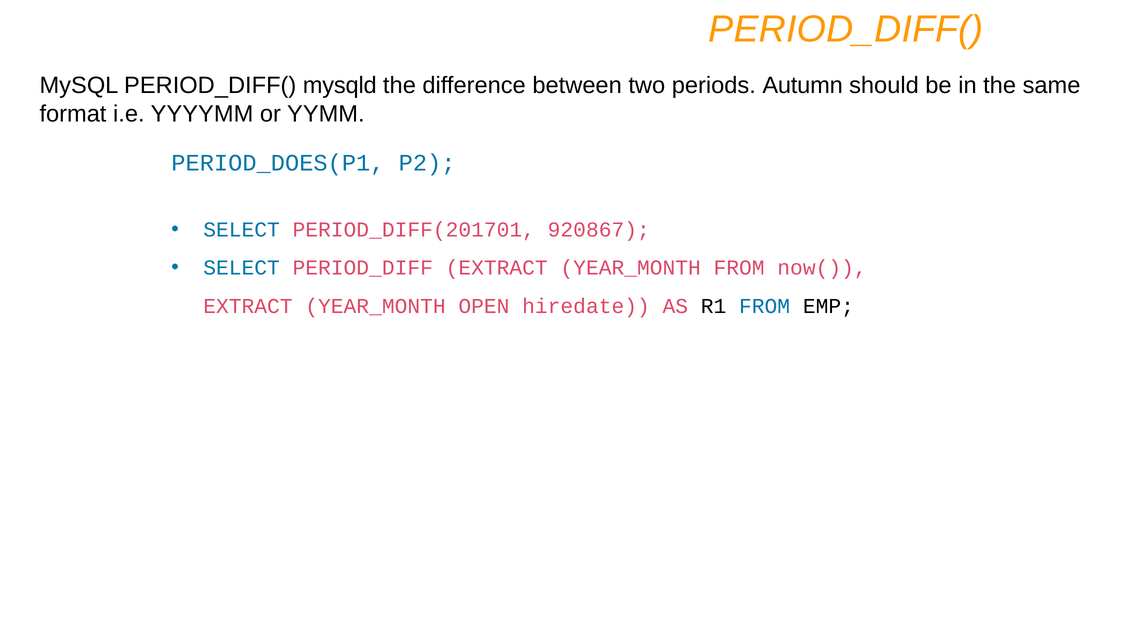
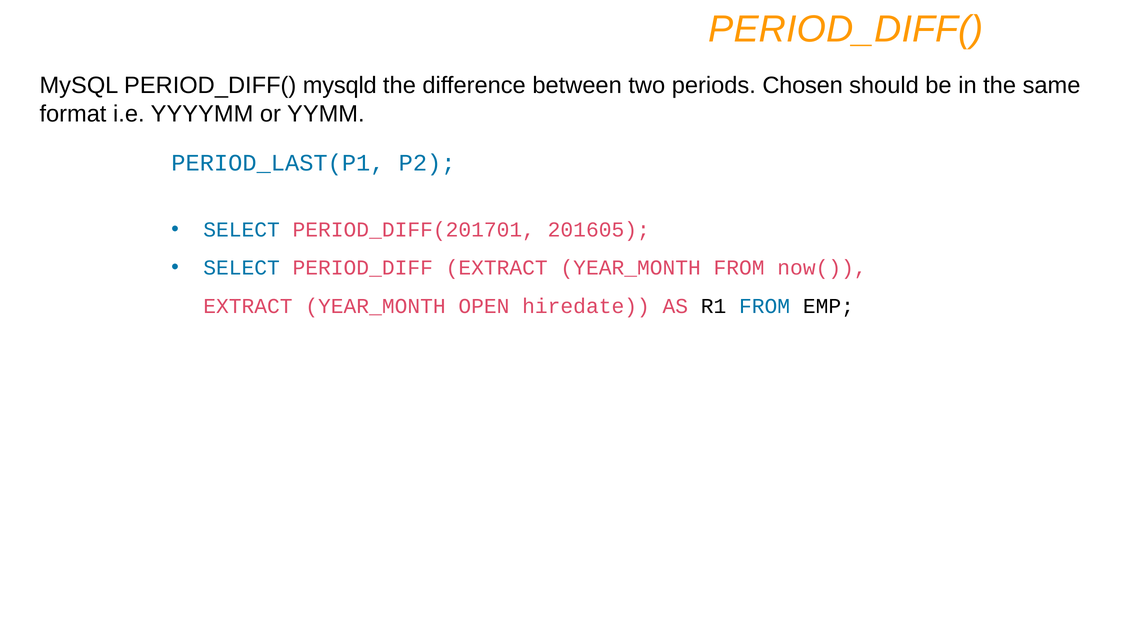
Autumn: Autumn -> Chosen
PERIOD_DOES(P1: PERIOD_DOES(P1 -> PERIOD_LAST(P1
920867: 920867 -> 201605
